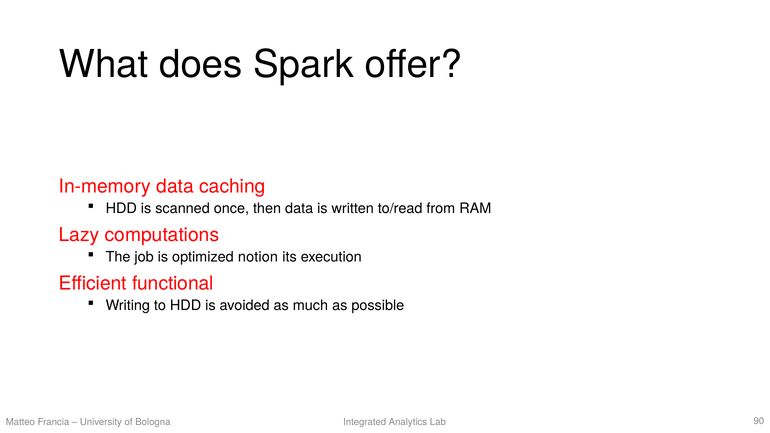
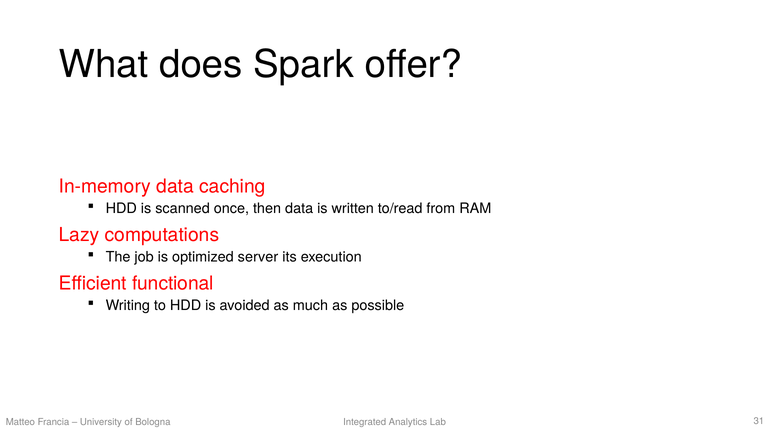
notion: notion -> server
90: 90 -> 31
